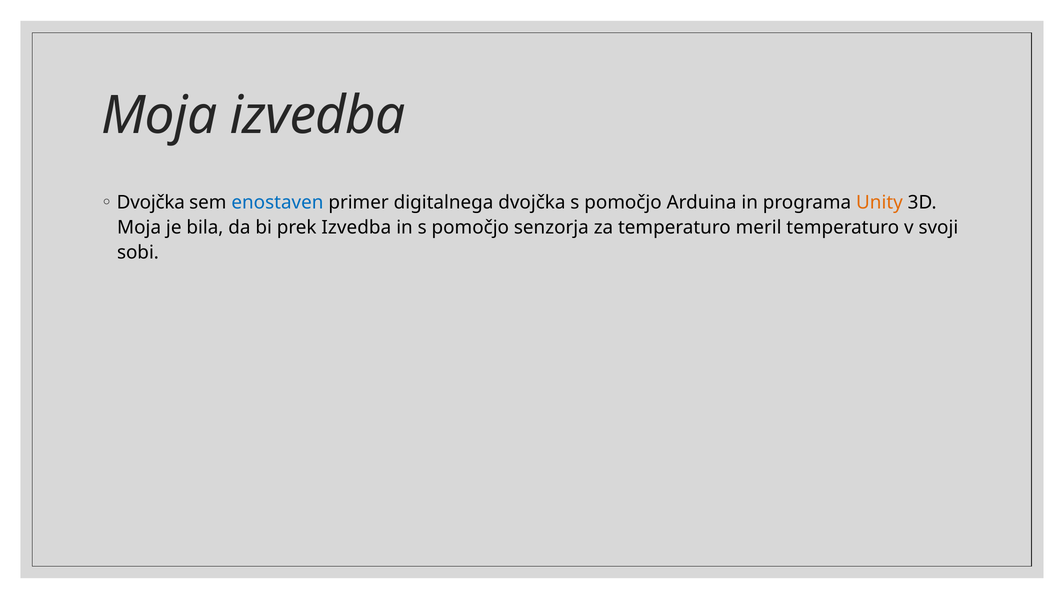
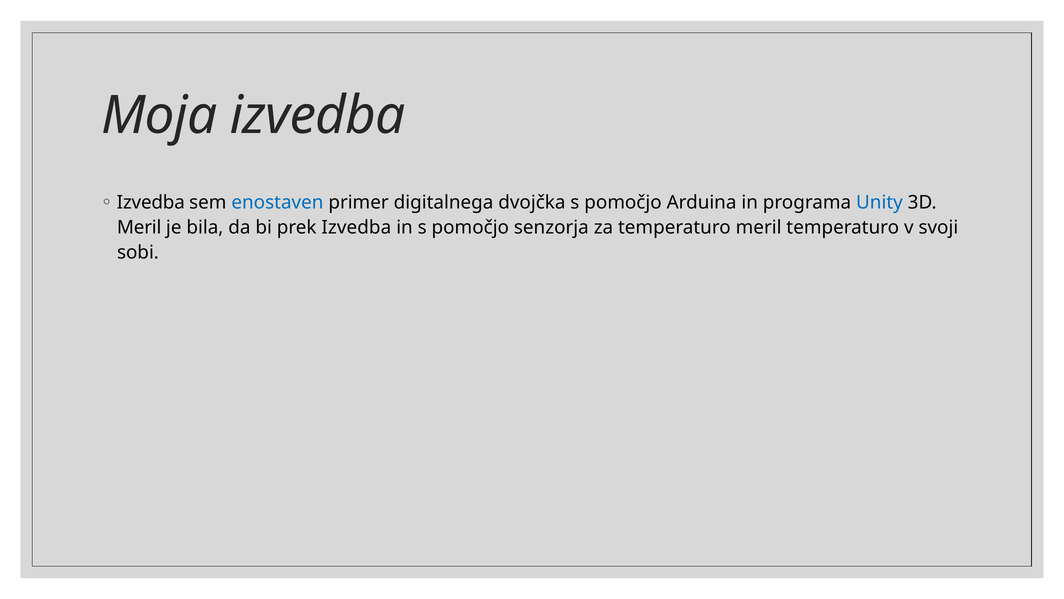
Dvojčka at (151, 202): Dvojčka -> Izvedba
Unity colour: orange -> blue
Moja at (139, 227): Moja -> Meril
